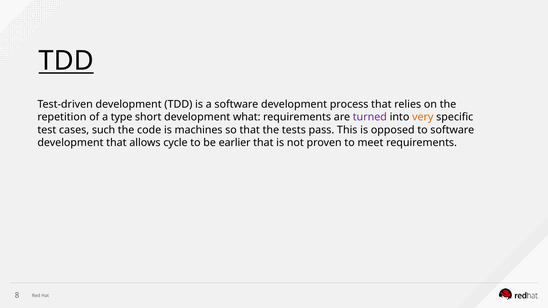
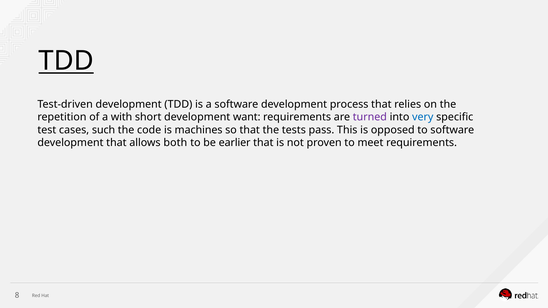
type: type -> with
what: what -> want
very colour: orange -> blue
cycle: cycle -> both
